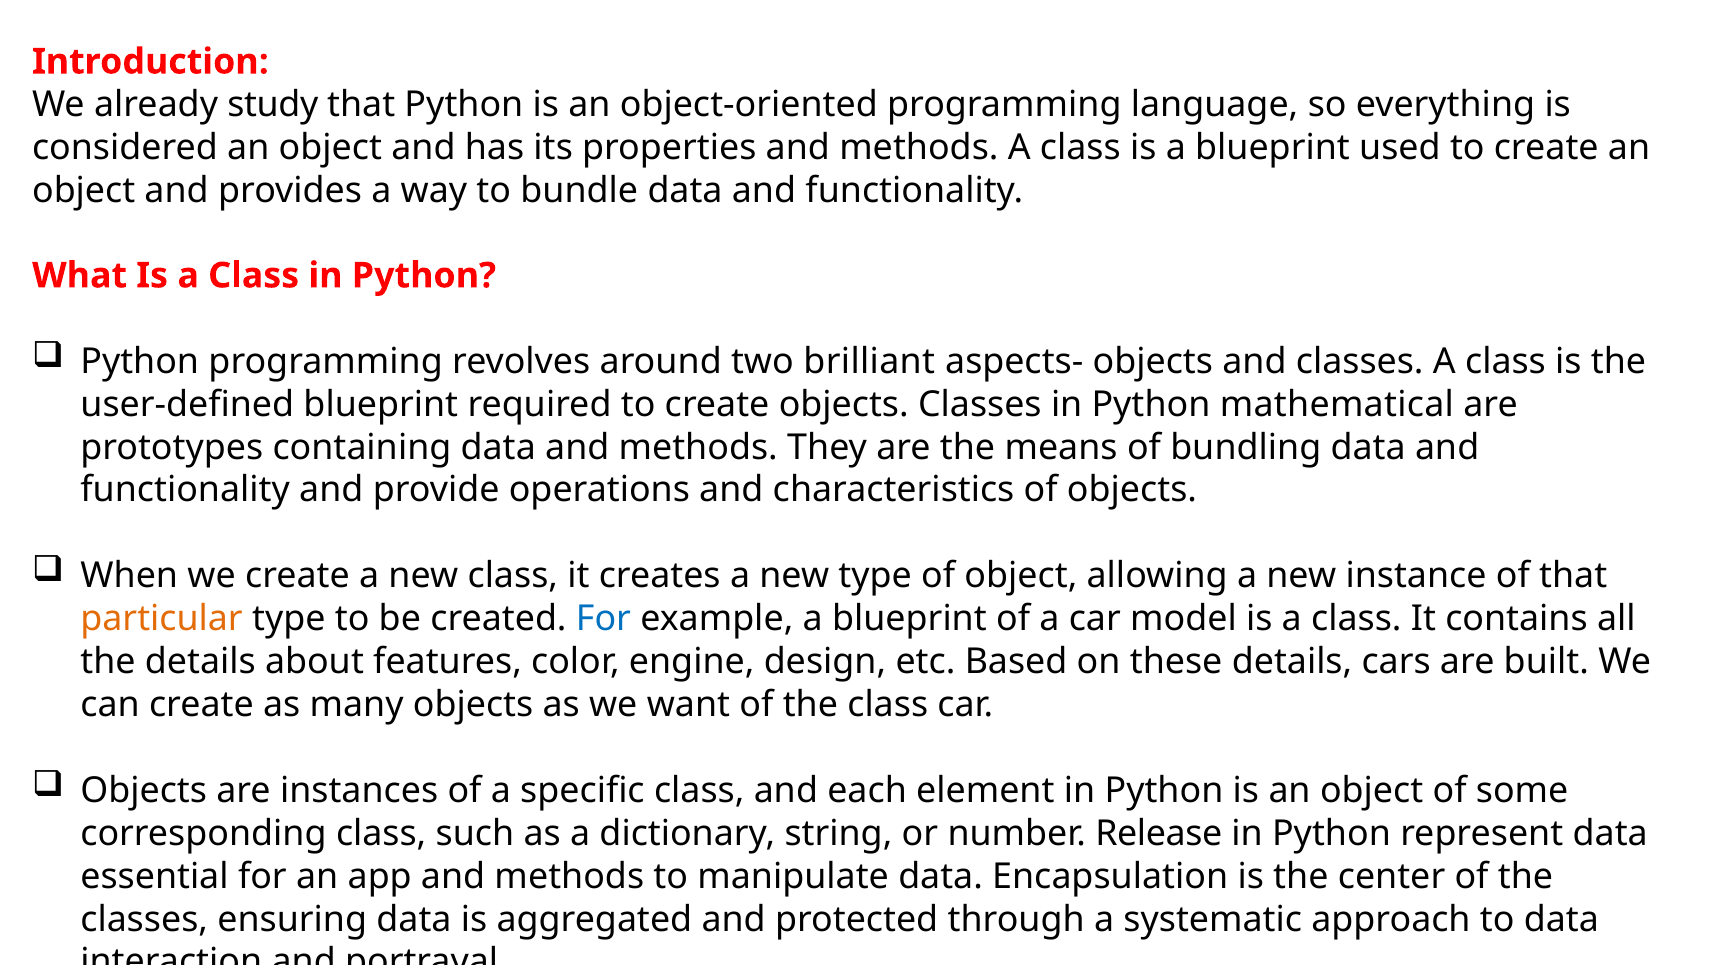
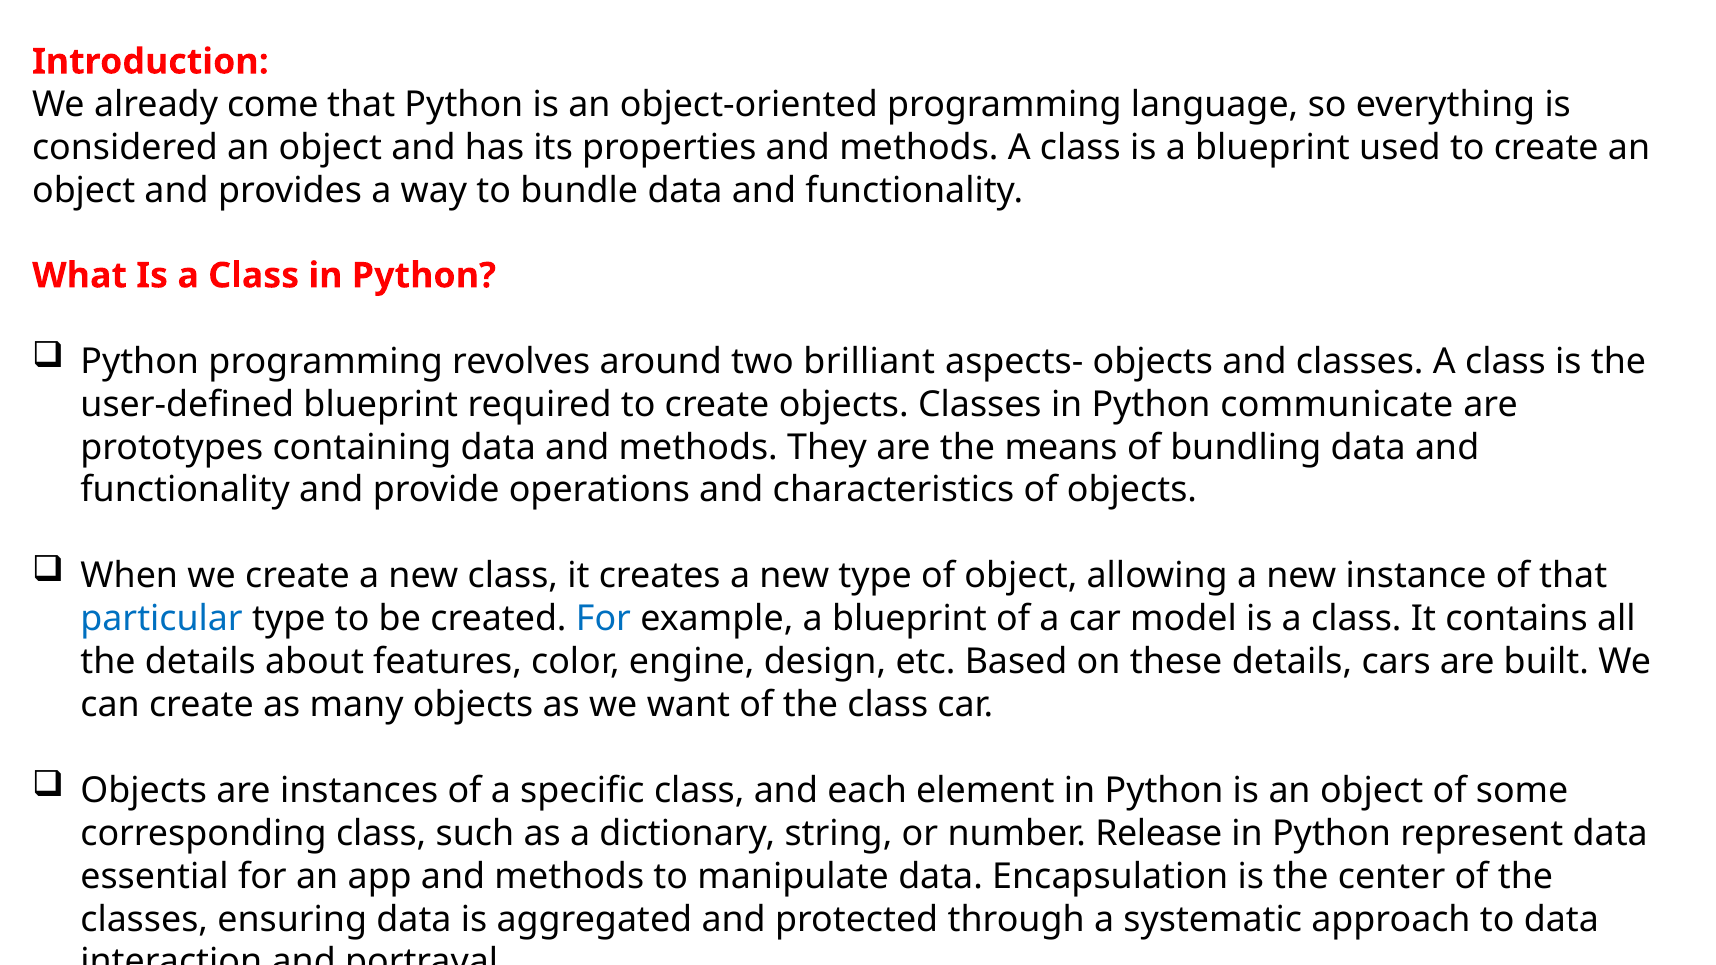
study: study -> come
mathematical: mathematical -> communicate
particular colour: orange -> blue
